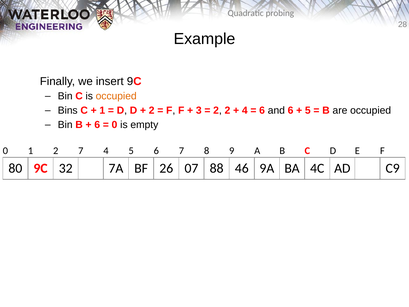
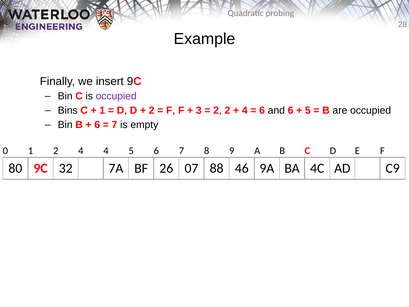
occupied at (116, 96) colour: orange -> purple
0 at (114, 125): 0 -> 7
2 7: 7 -> 4
